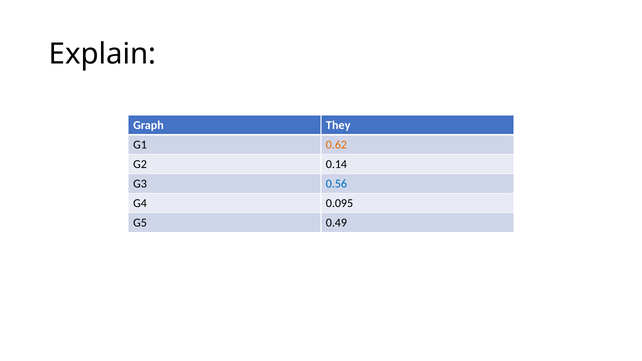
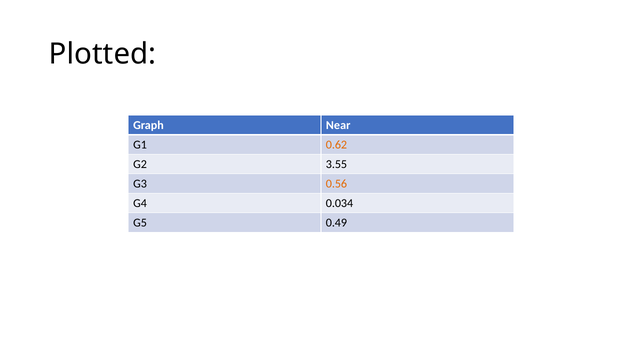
Explain: Explain -> Plotted
They: They -> Near
0.14: 0.14 -> 3.55
0.56 colour: blue -> orange
0.095: 0.095 -> 0.034
